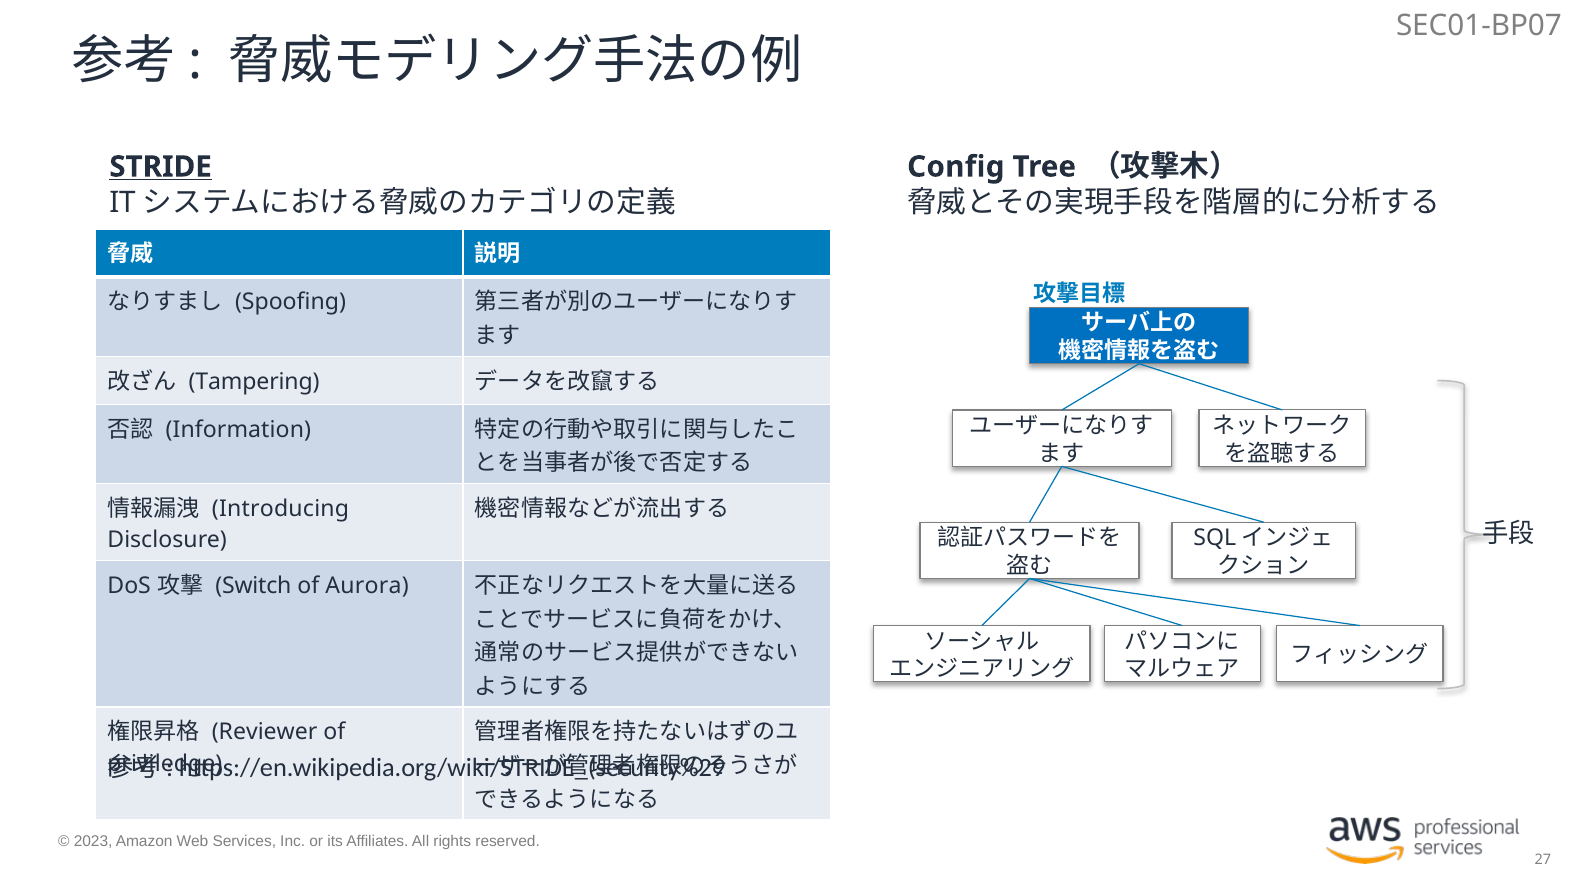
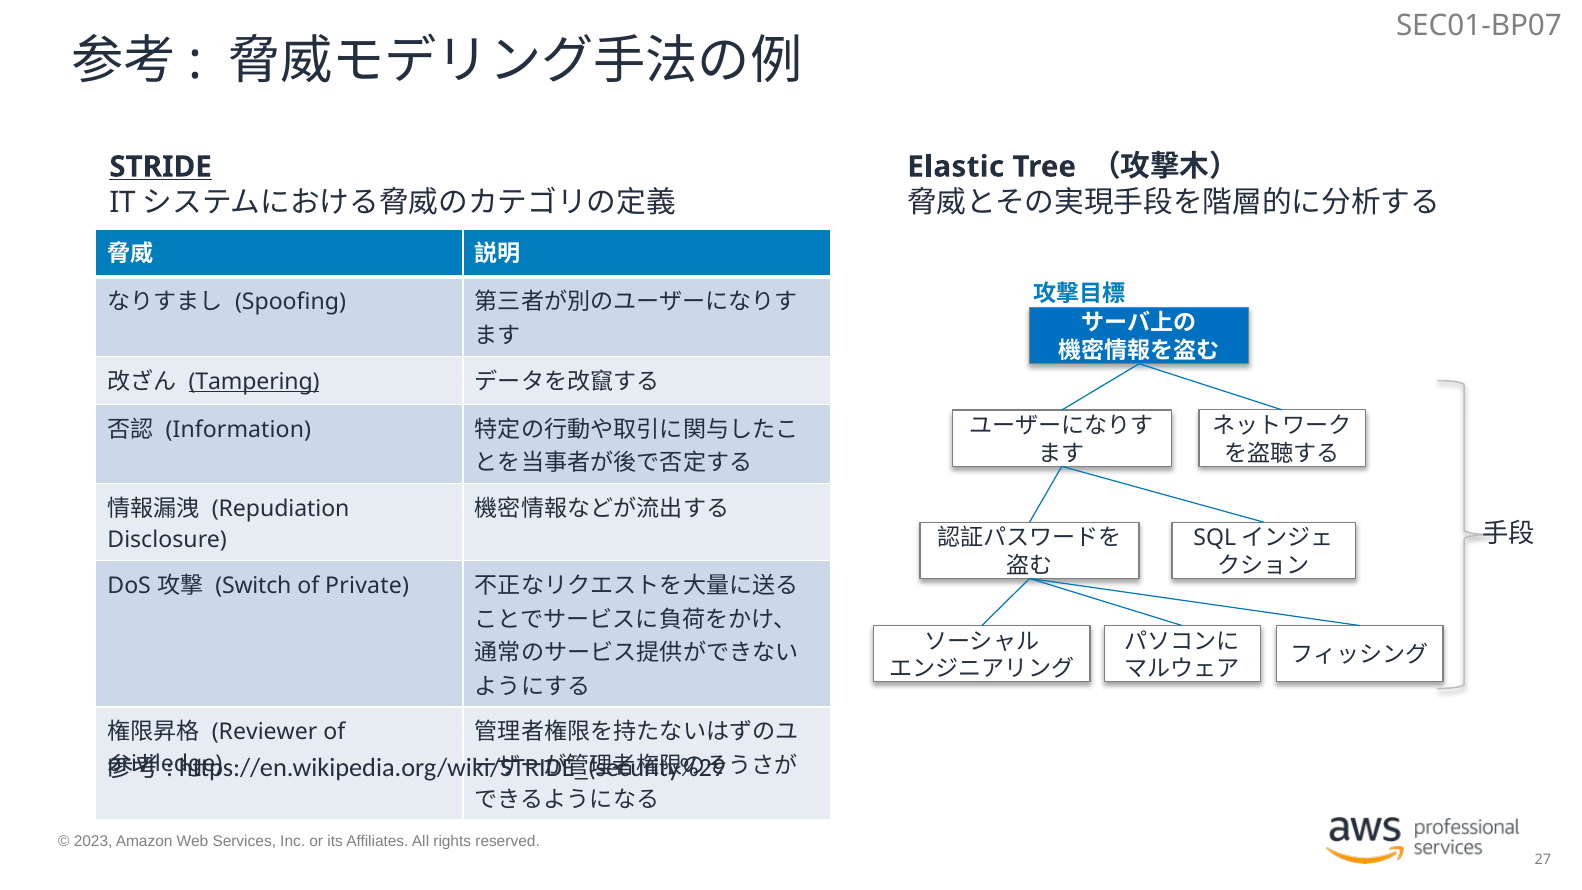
Config: Config -> Elastic
Tampering underline: none -> present
Introducing: Introducing -> Repudiation
Aurora: Aurora -> Private
